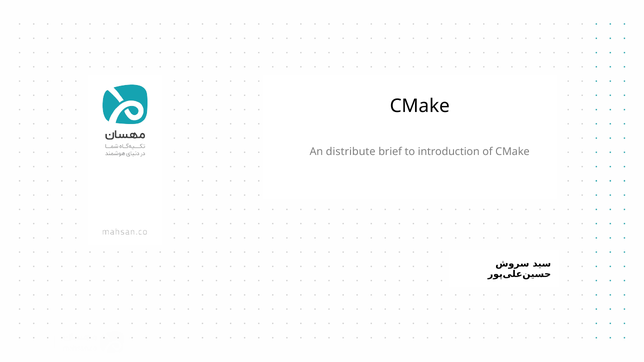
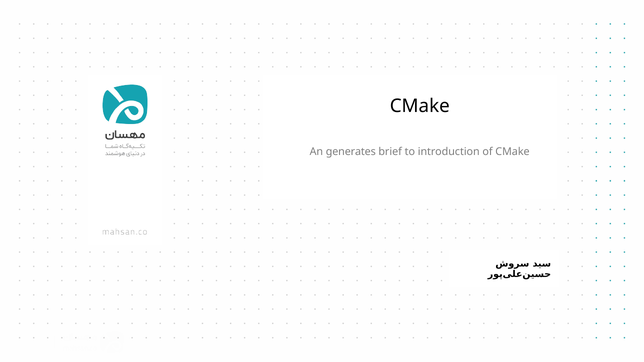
distribute: distribute -> generates
